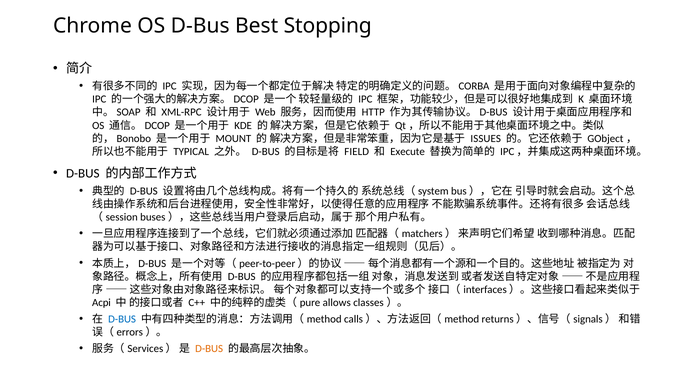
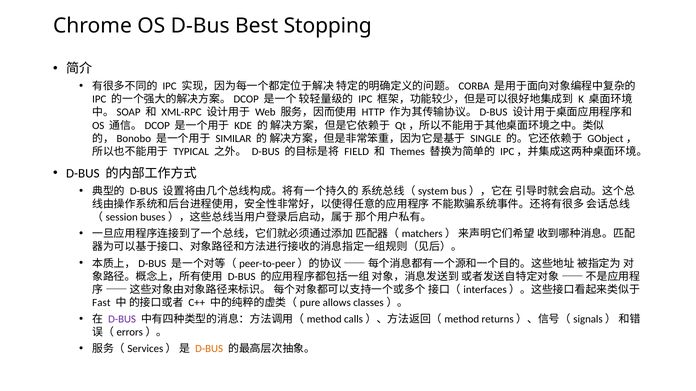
MOUNT: MOUNT -> SIMILAR
ISSUES: ISSUES -> SINGLE
Execute: Execute -> Themes
Acpi: Acpi -> Fast
D-BUS at (122, 320) colour: blue -> purple
